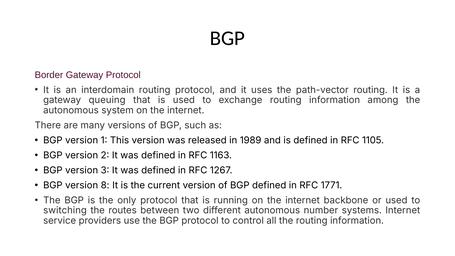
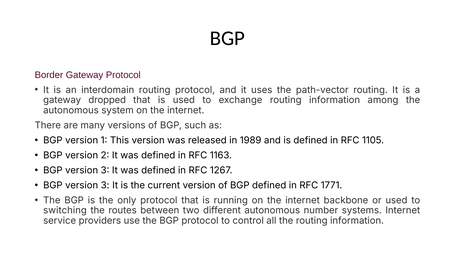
queuing: queuing -> dropped
8 at (105, 185): 8 -> 3
